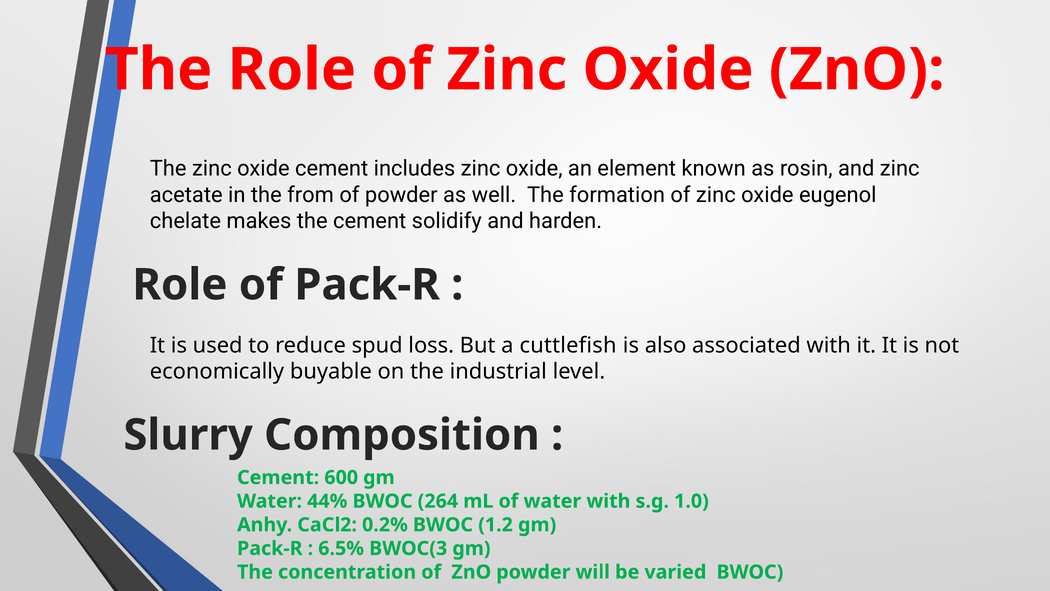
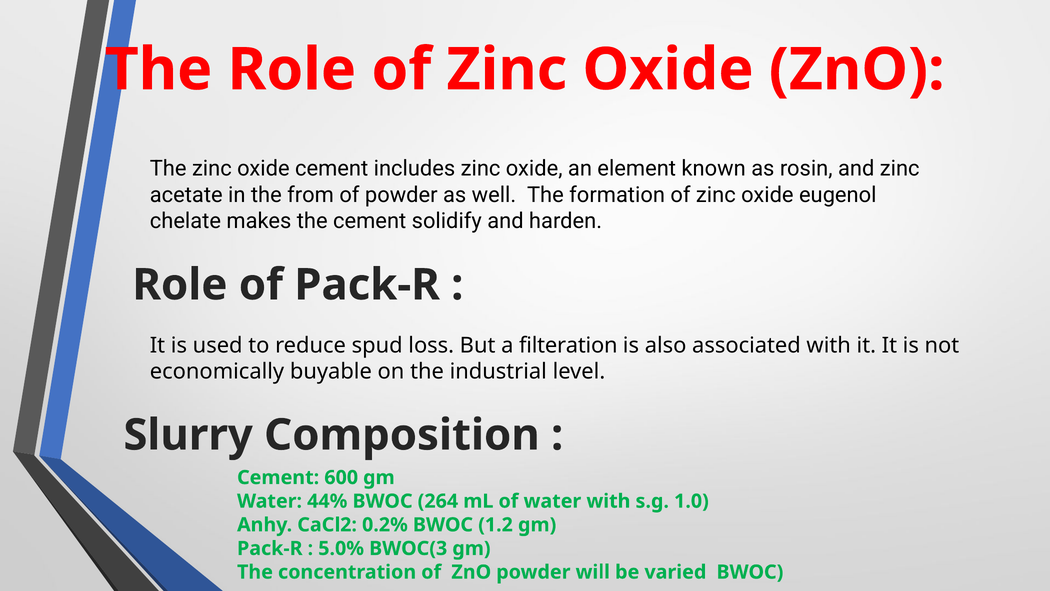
cuttlefish: cuttlefish -> filteration
6.5%: 6.5% -> 5.0%
